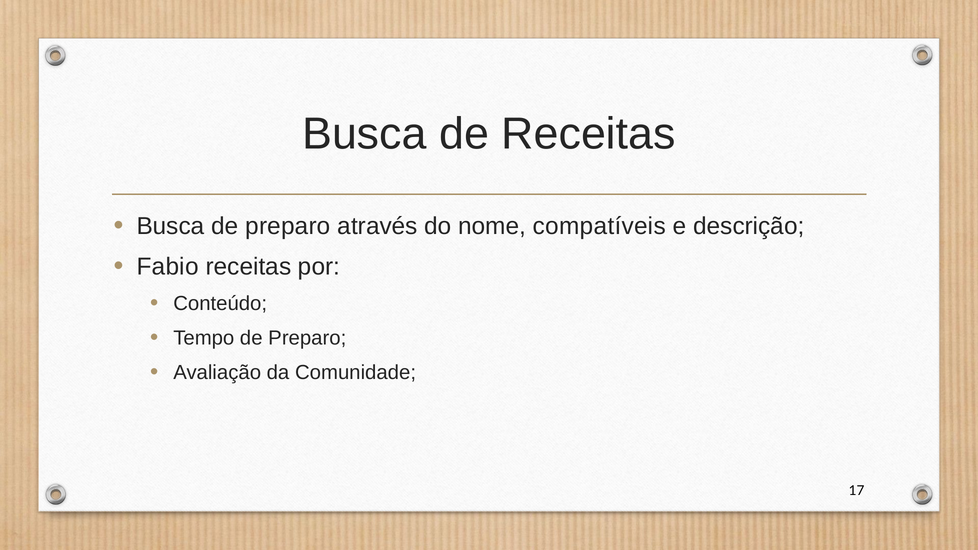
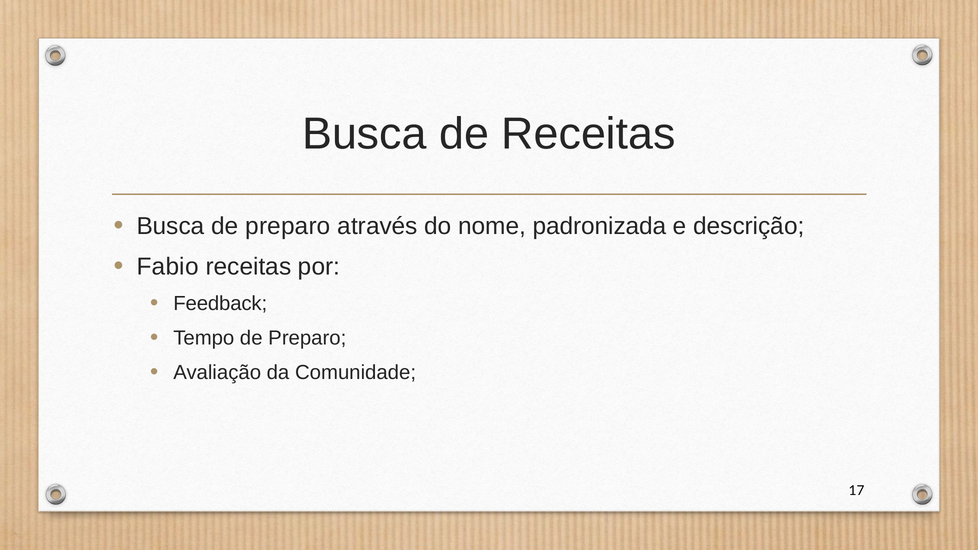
compatíveis: compatíveis -> padronizada
Conteúdo: Conteúdo -> Feedback
